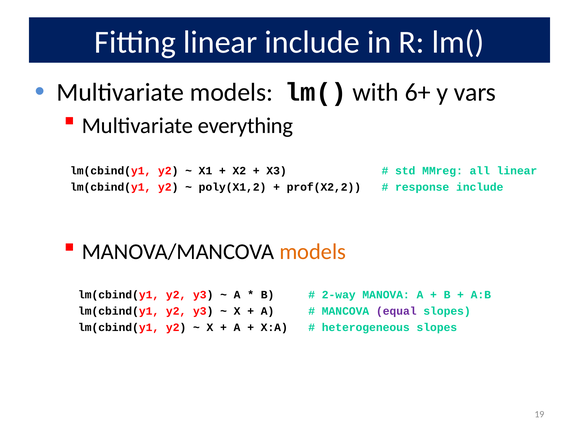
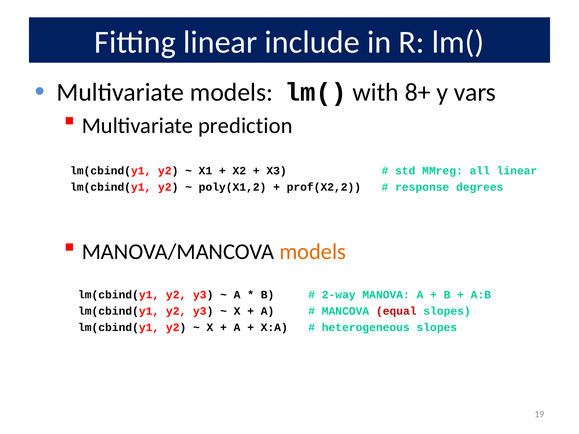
6+: 6+ -> 8+
everything: everything -> prediction
response include: include -> degrees
equal colour: purple -> red
